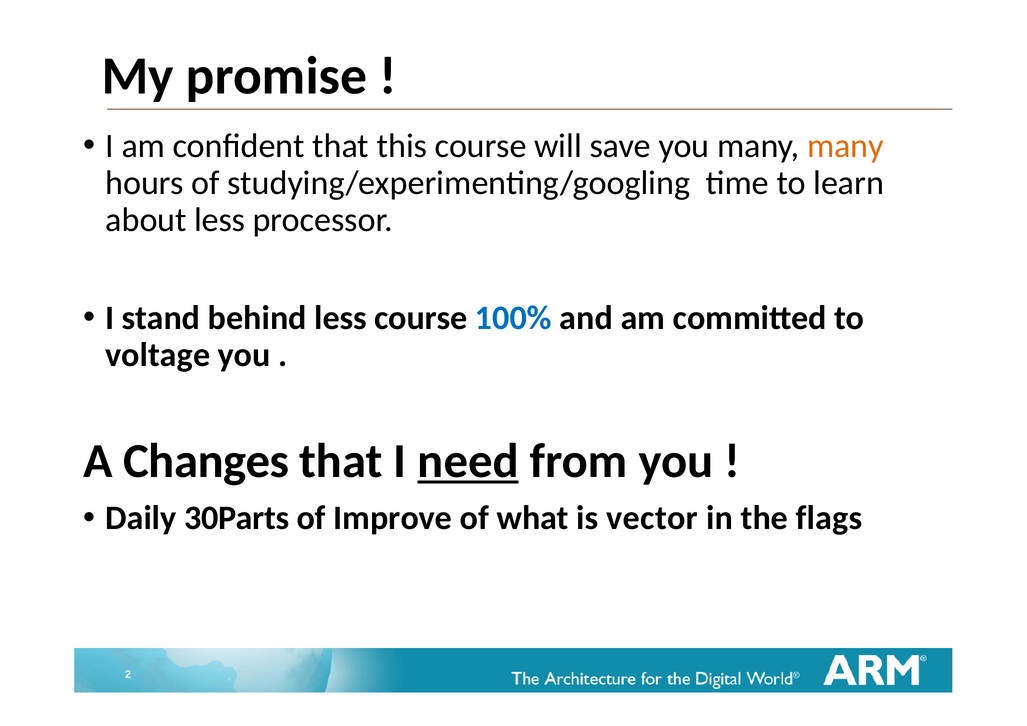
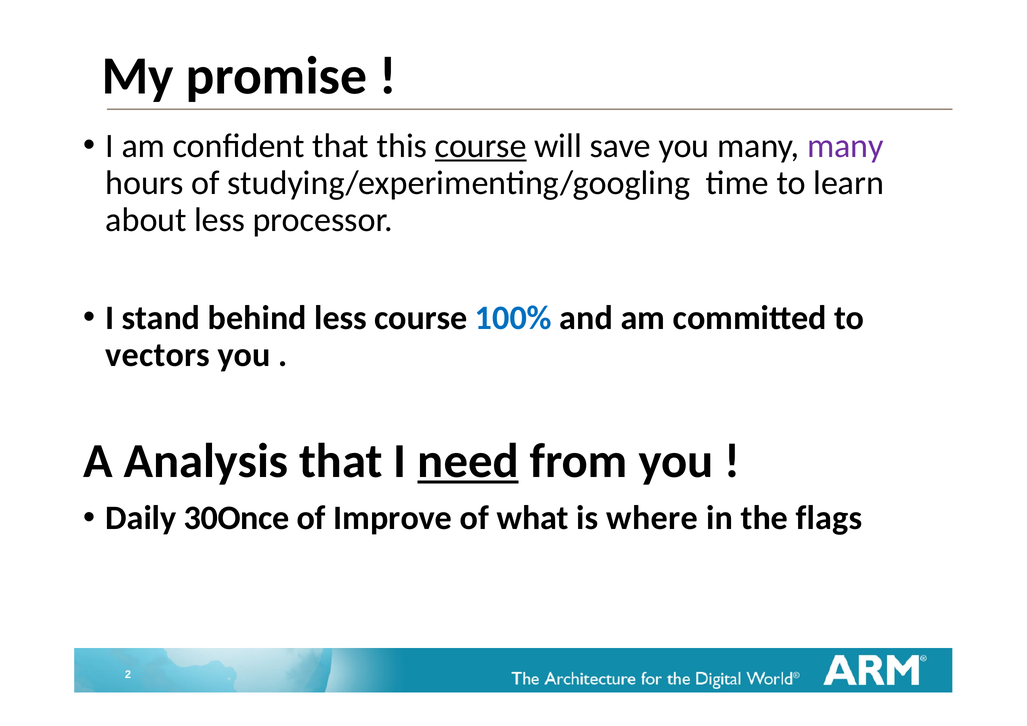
course at (481, 146) underline: none -> present
many at (845, 146) colour: orange -> purple
voltage: voltage -> vectors
Changes: Changes -> Analysis
30Parts: 30Parts -> 30Once
vector: vector -> where
